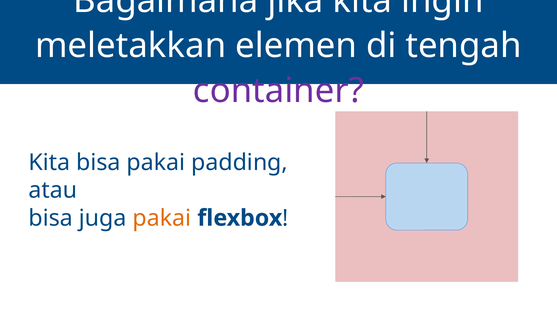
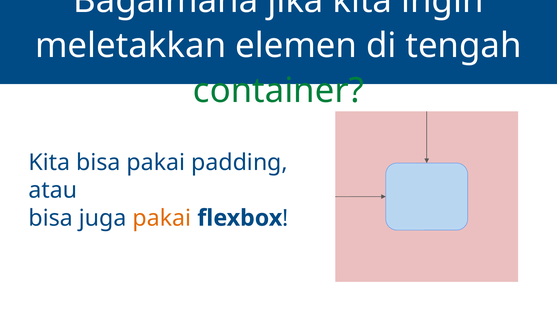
container colour: purple -> green
